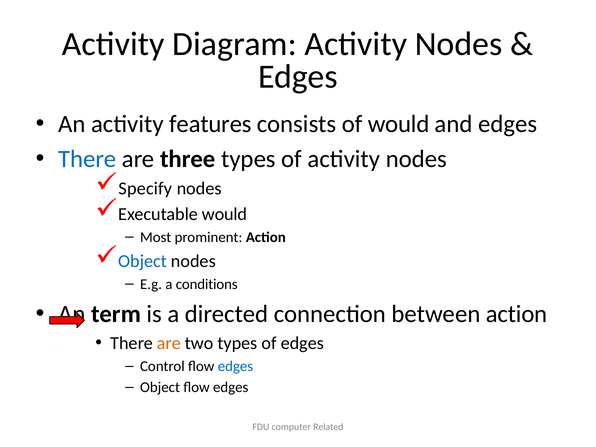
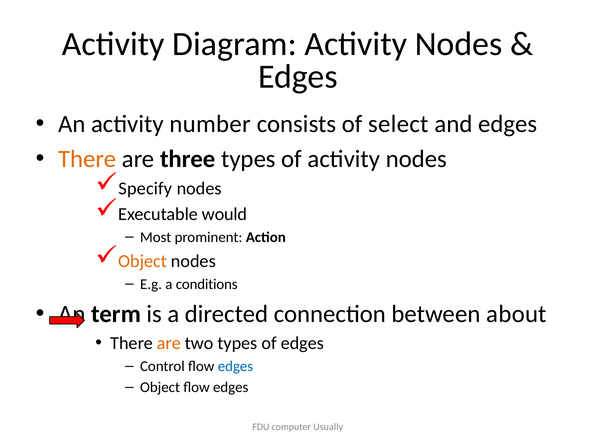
features: features -> number
of would: would -> select
There at (87, 159) colour: blue -> orange
Object at (143, 261) colour: blue -> orange
between action: action -> about
Related: Related -> Usually
